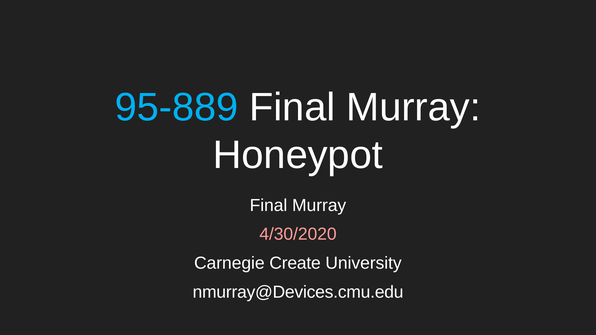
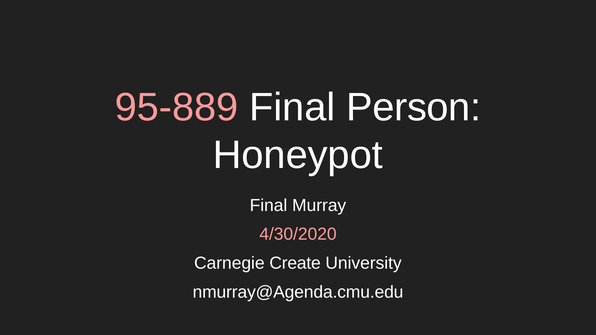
95-889 colour: light blue -> pink
Murray at (414, 108): Murray -> Person
nmurray@Devices.cmu.edu: nmurray@Devices.cmu.edu -> nmurray@Agenda.cmu.edu
